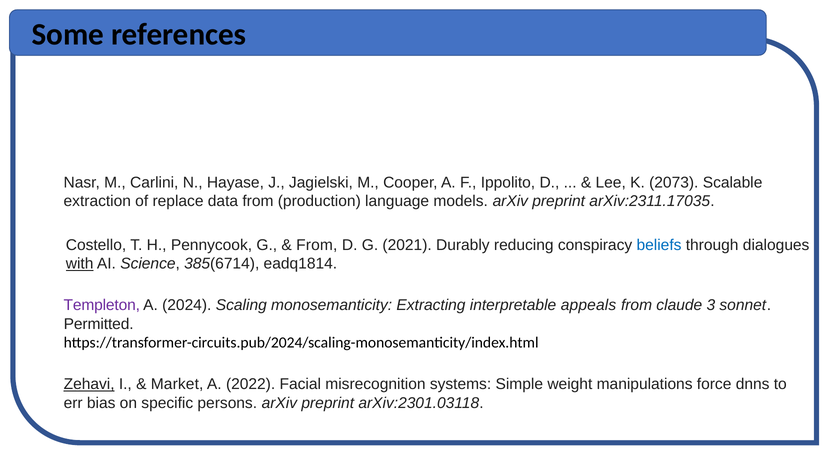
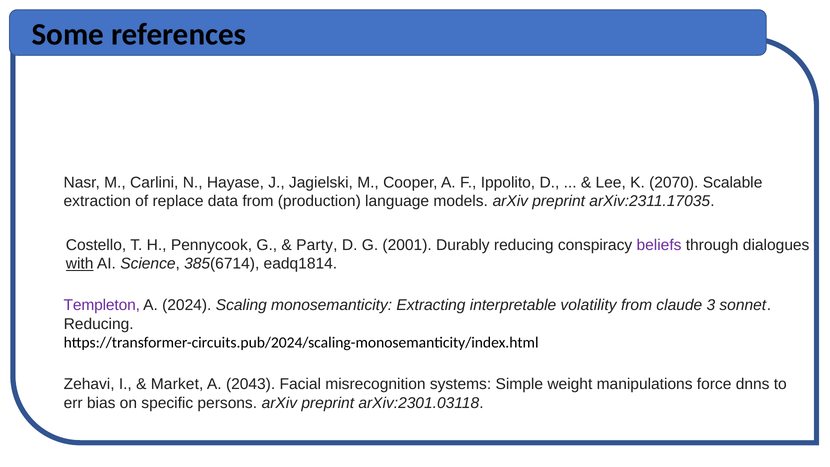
2073: 2073 -> 2070
From at (317, 245): From -> Party
2021: 2021 -> 2001
beliefs colour: blue -> purple
appeals: appeals -> volatility
Permitted at (99, 324): Permitted -> Reducing
Zehavi underline: present -> none
2022: 2022 -> 2043
